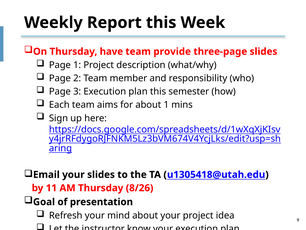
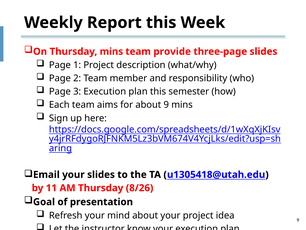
Thursday have: have -> mins
about 1: 1 -> 9
